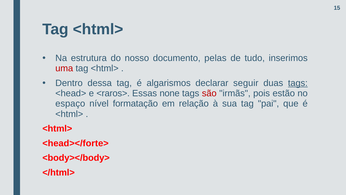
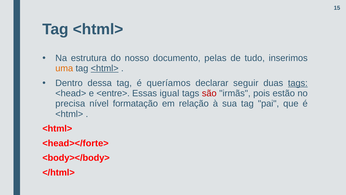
uma colour: red -> orange
<html> at (105, 68) underline: none -> present
algarismos: algarismos -> queríamos
<raros>: <raros> -> <entre>
none: none -> igual
espaço: espaço -> precisa
